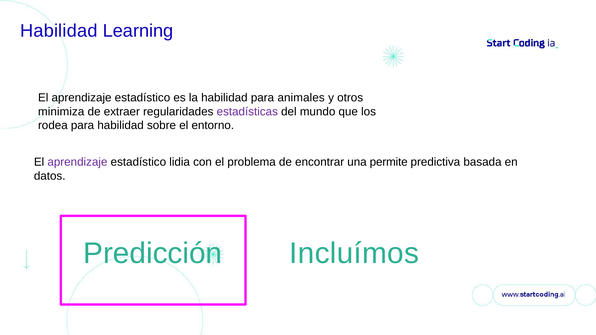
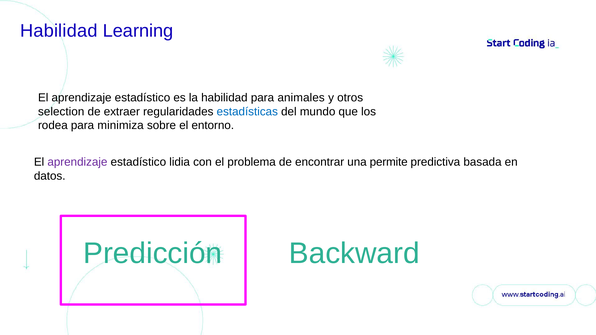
minimiza: minimiza -> selection
estadísticas colour: purple -> blue
para habilidad: habilidad -> minimiza
Incluímos: Incluímos -> Backward
